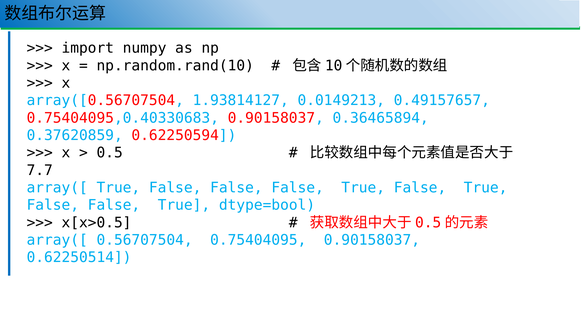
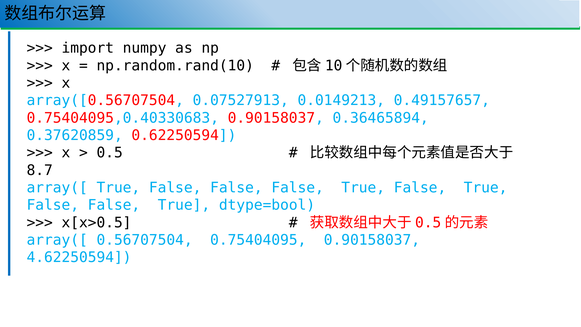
1.93814127: 1.93814127 -> 0.07527913
7.7: 7.7 -> 8.7
0.62250514: 0.62250514 -> 4.62250594
